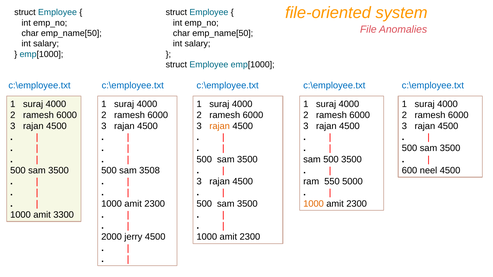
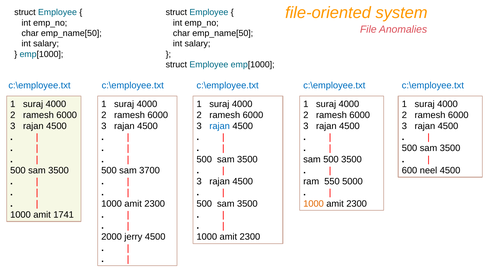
rajan at (220, 126) colour: orange -> blue
3508: 3508 -> 3700
3300: 3300 -> 1741
